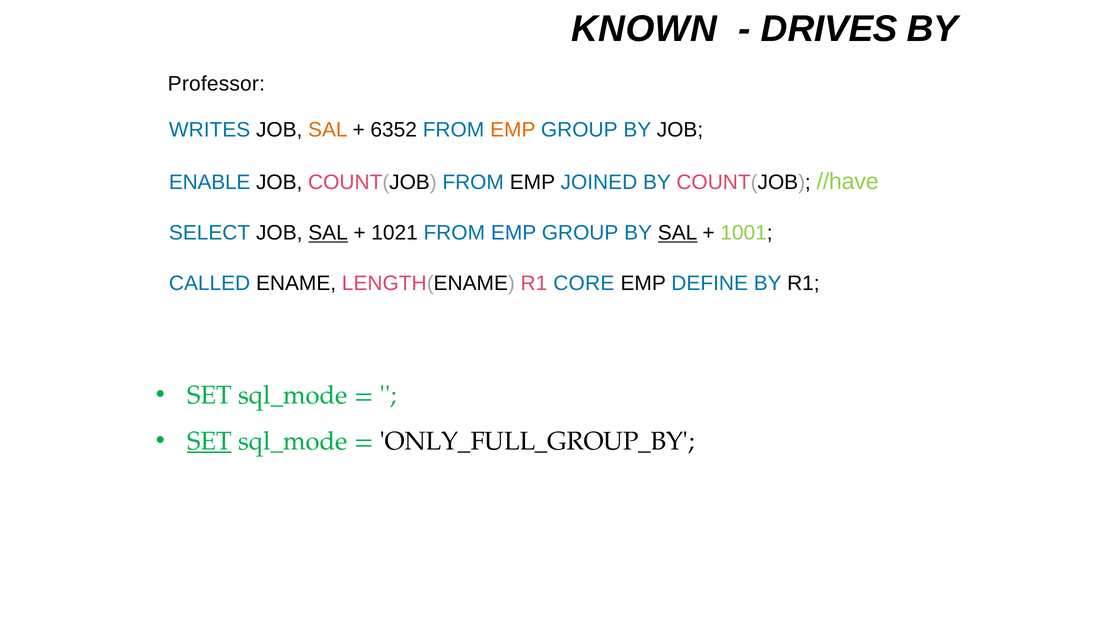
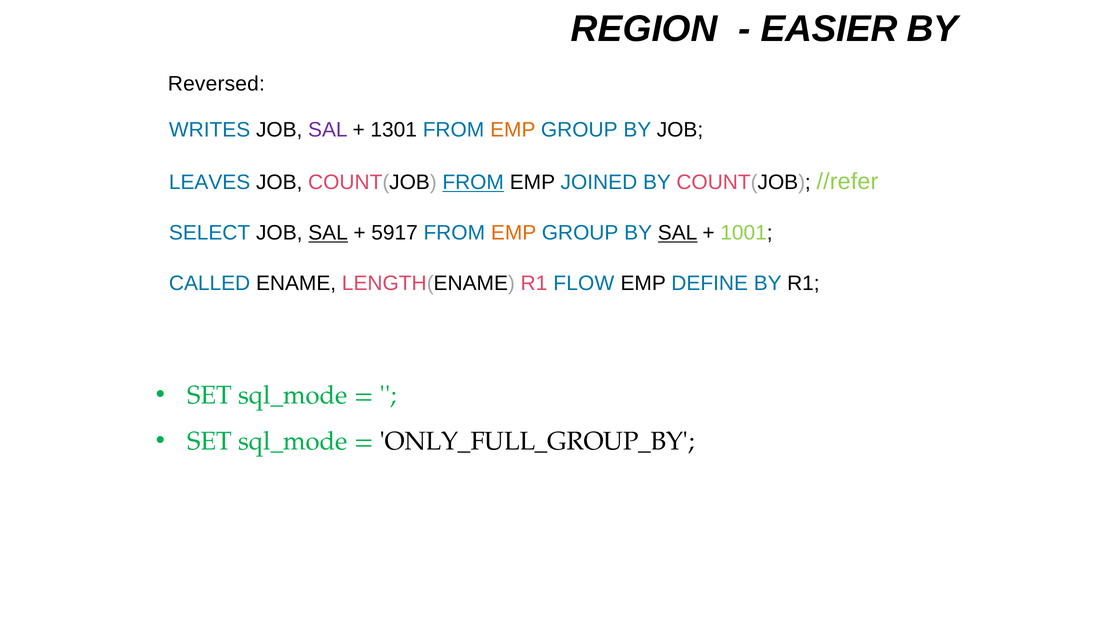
KNOWN: KNOWN -> REGION
DRIVES: DRIVES -> EASIER
Professor: Professor -> Reversed
SAL at (328, 130) colour: orange -> purple
6352: 6352 -> 1301
ENABLE: ENABLE -> LEAVES
FROM at (473, 182) underline: none -> present
//have: //have -> //refer
1021: 1021 -> 5917
EMP at (514, 233) colour: blue -> orange
CORE: CORE -> FLOW
SET at (210, 441) underline: present -> none
